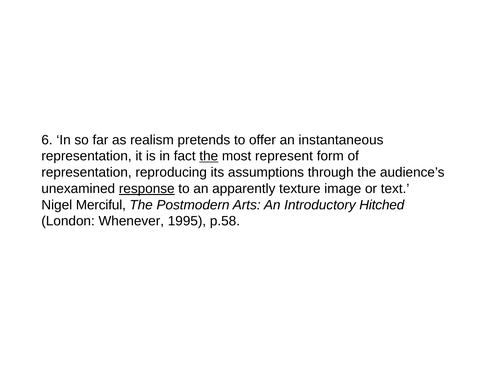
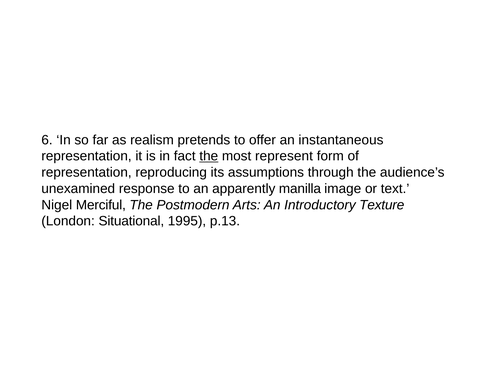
response underline: present -> none
texture: texture -> manilla
Hitched: Hitched -> Texture
Whenever: Whenever -> Situational
p.58: p.58 -> p.13
